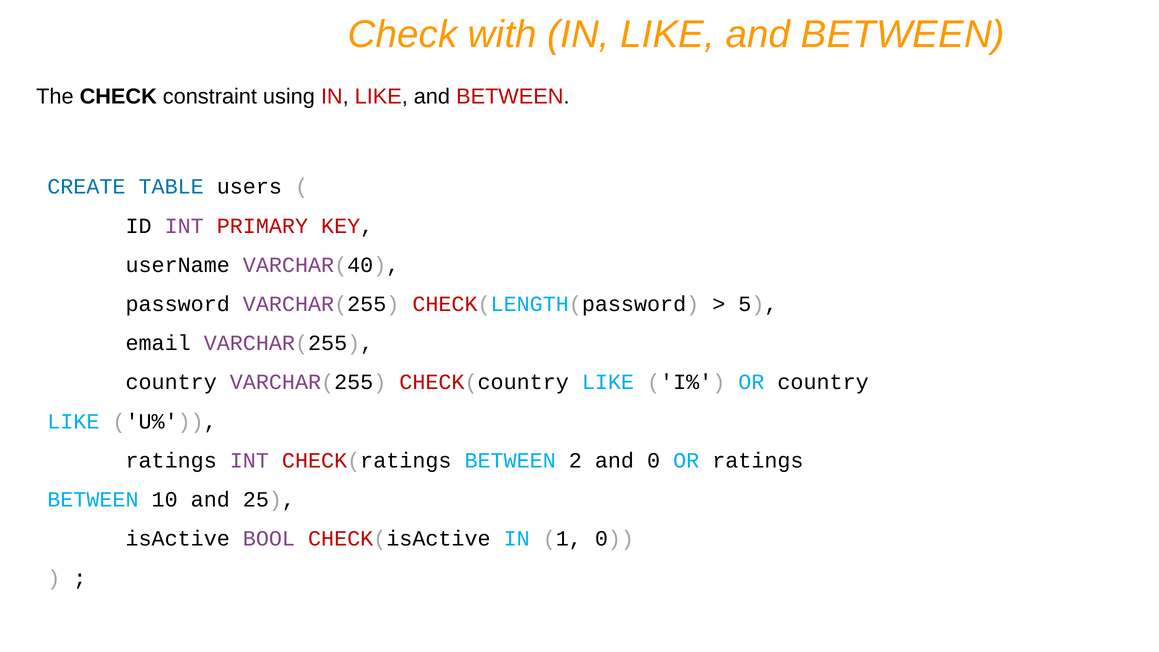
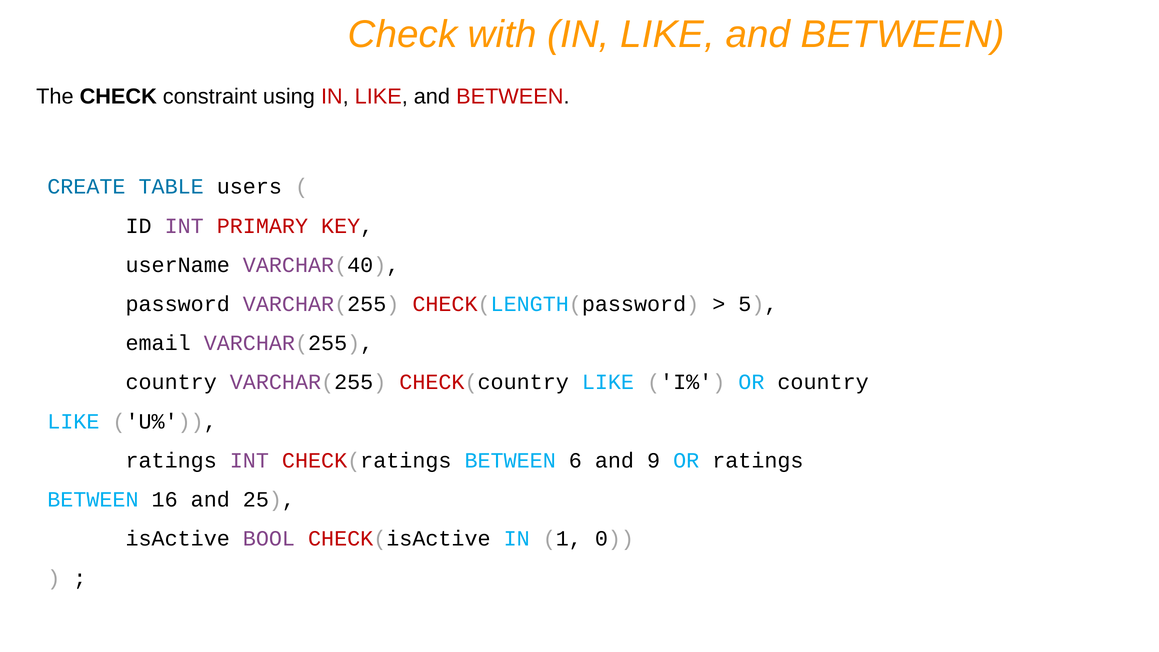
2: 2 -> 6
and 0: 0 -> 9
10: 10 -> 16
